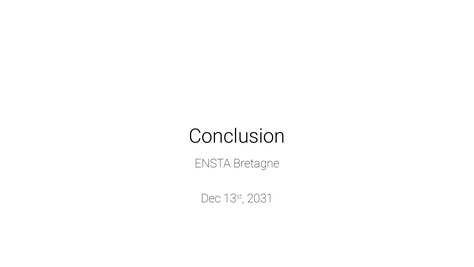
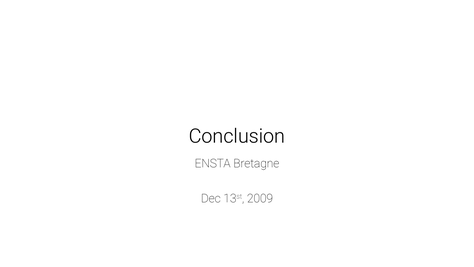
2031: 2031 -> 2009
